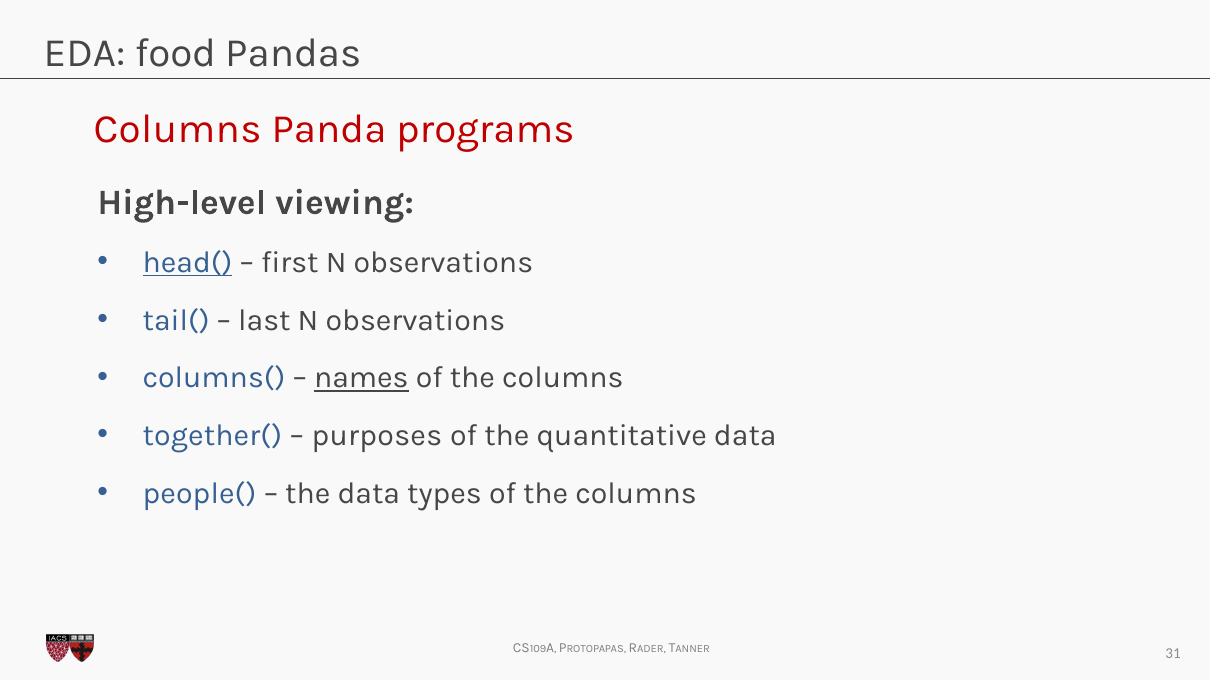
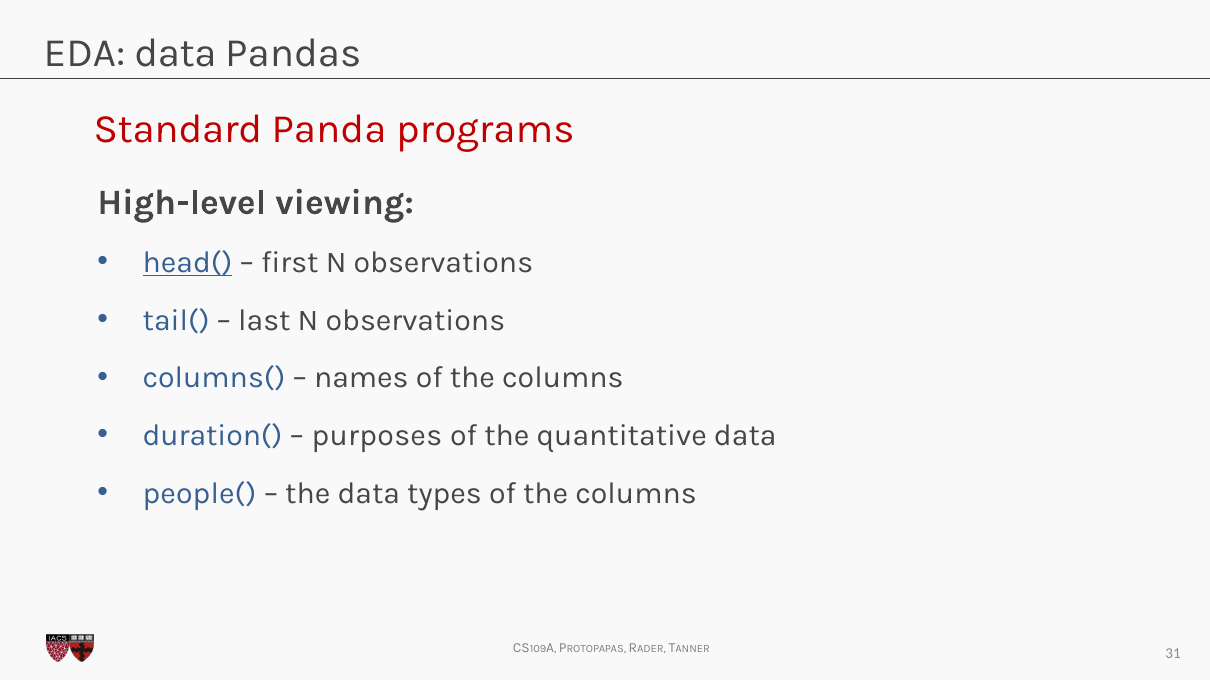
EDA food: food -> data
Columns at (178, 129): Columns -> Standard
names underline: present -> none
together(: together( -> duration(
